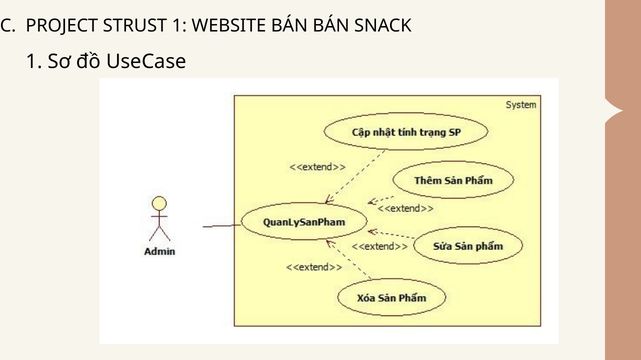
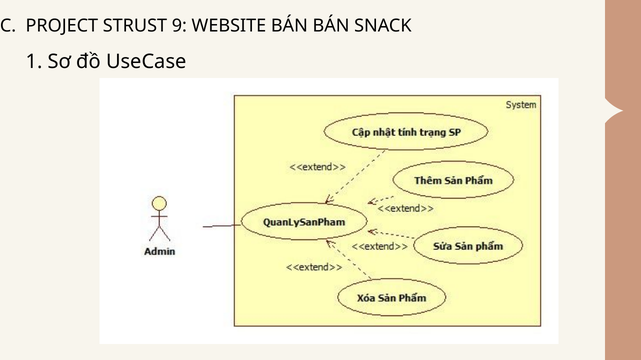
STRUST 1: 1 -> 9
